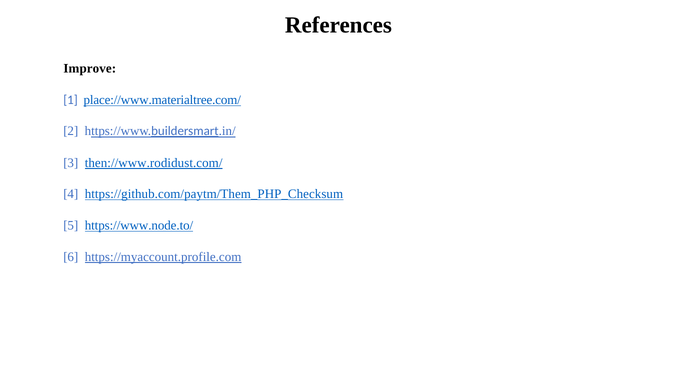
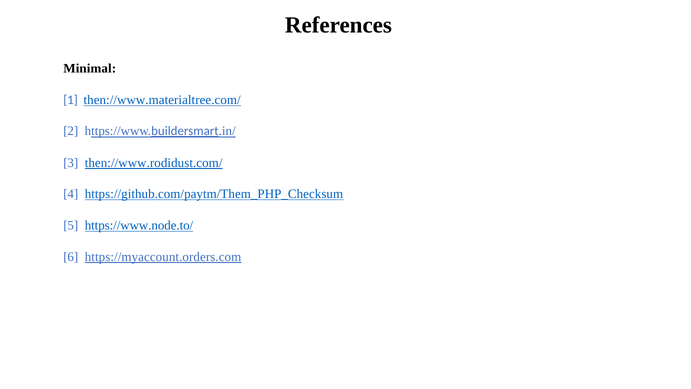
Improve: Improve -> Minimal
place://www.materialtree.com/: place://www.materialtree.com/ -> then://www.materialtree.com/
https://myaccount.profile.com: https://myaccount.profile.com -> https://myaccount.orders.com
